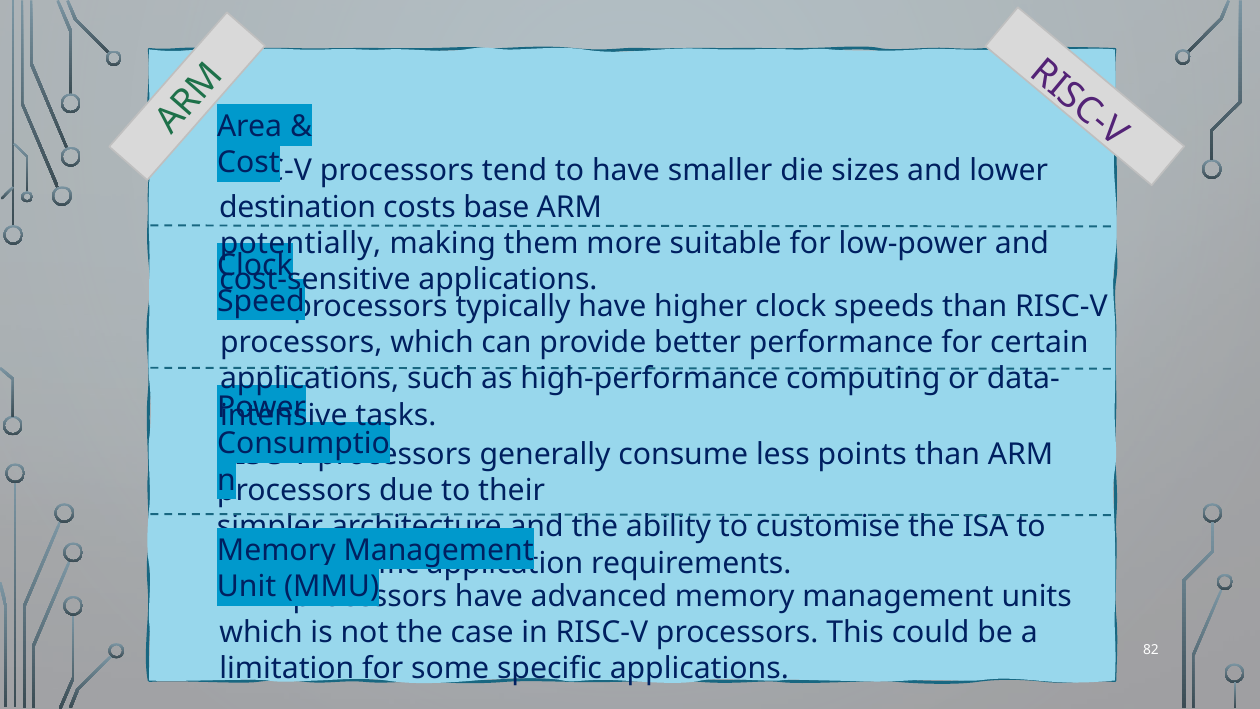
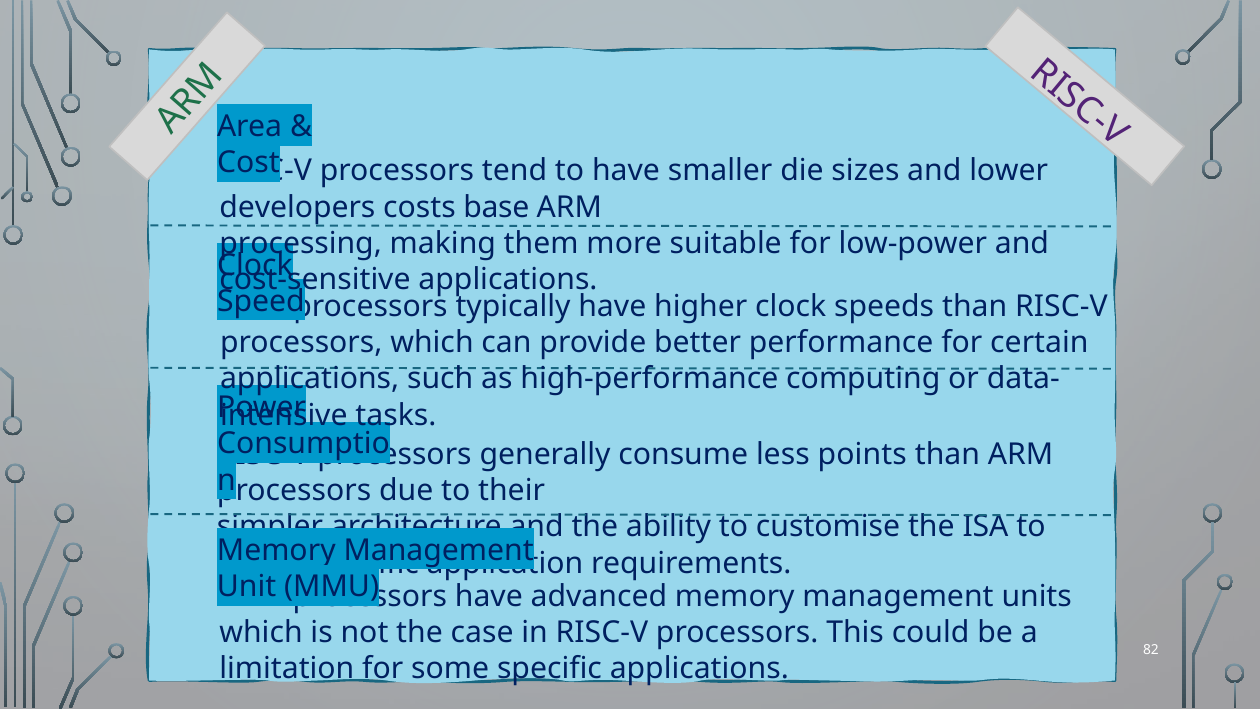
destination: destination -> developers
potentially: potentially -> processing
